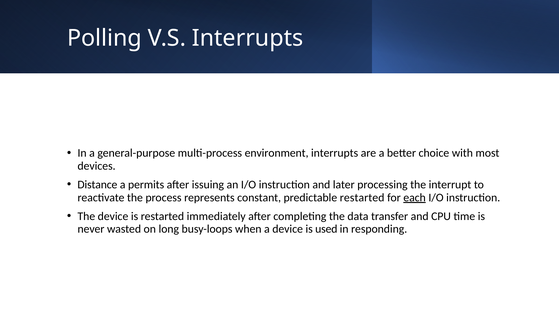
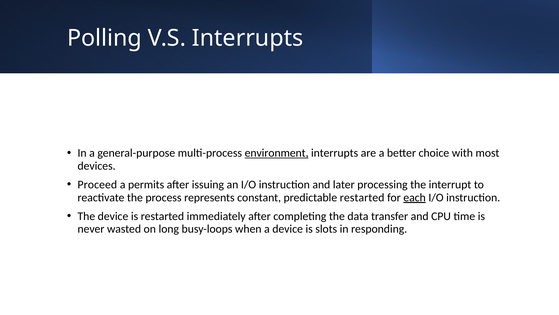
environment underline: none -> present
Distance: Distance -> Proceed
used: used -> slots
